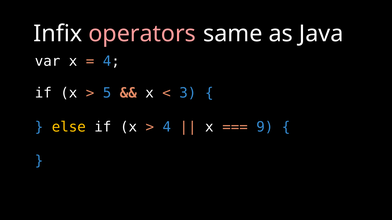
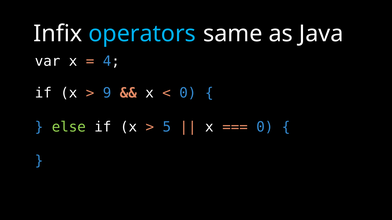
operators colour: pink -> light blue
5: 5 -> 9
3 at (188, 93): 3 -> 0
else colour: yellow -> light green
4 at (167, 127): 4 -> 5
9 at (265, 127): 9 -> 0
